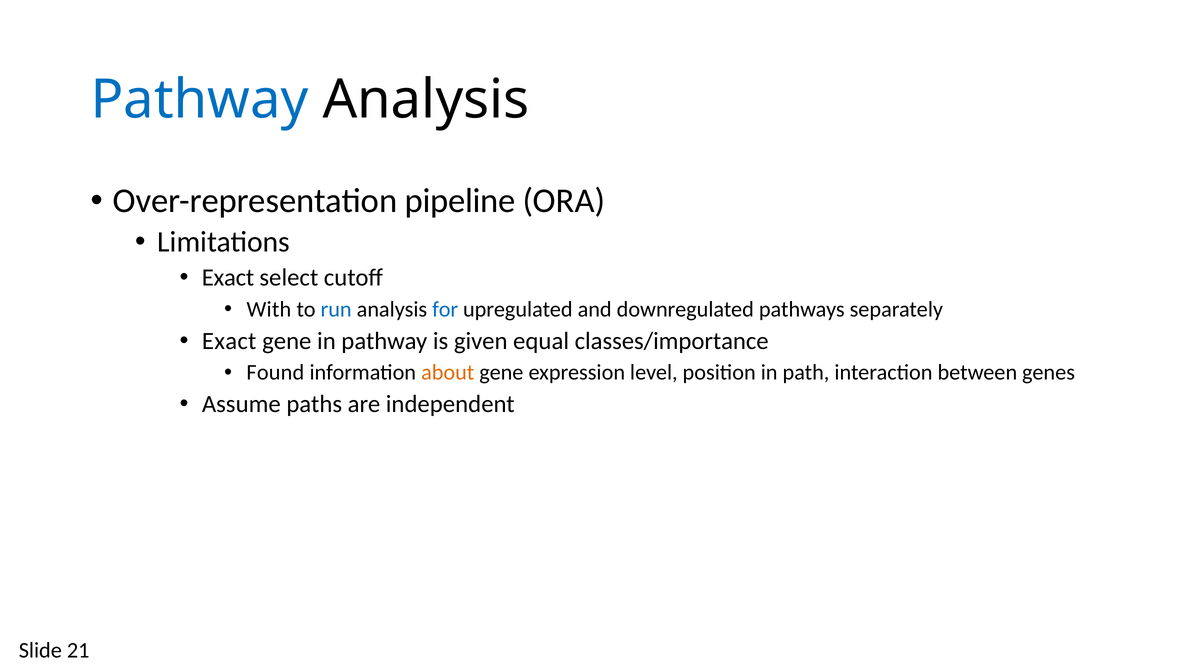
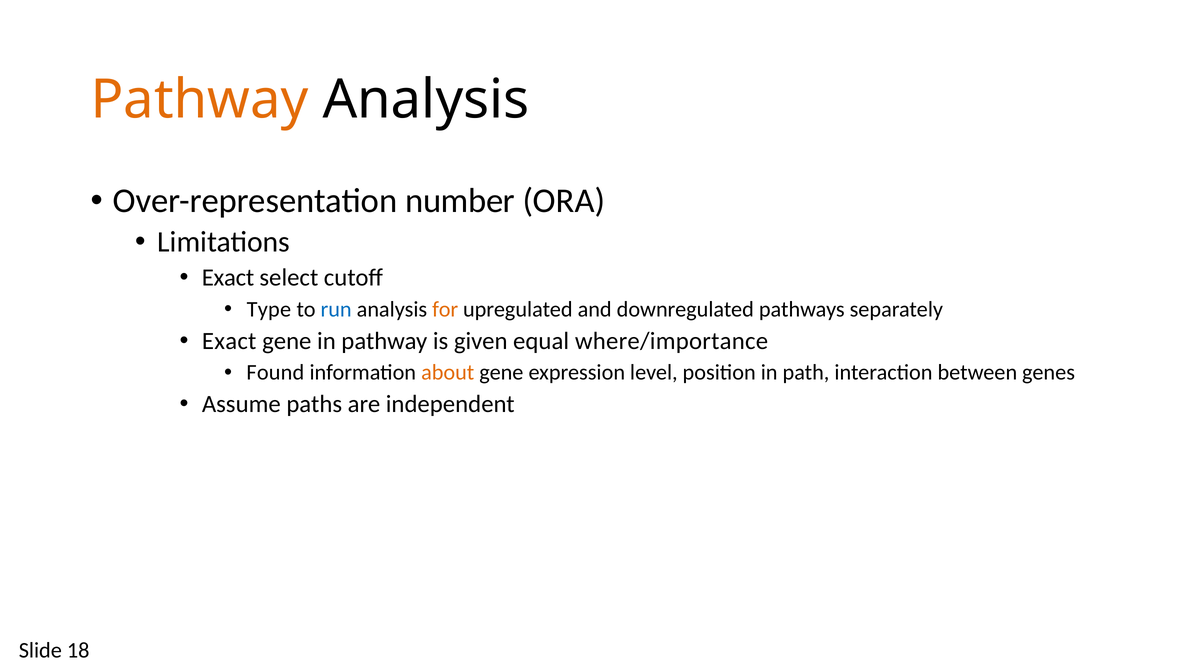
Pathway at (199, 100) colour: blue -> orange
pipeline: pipeline -> number
With: With -> Type
for colour: blue -> orange
classes/importance: classes/importance -> where/importance
21: 21 -> 18
